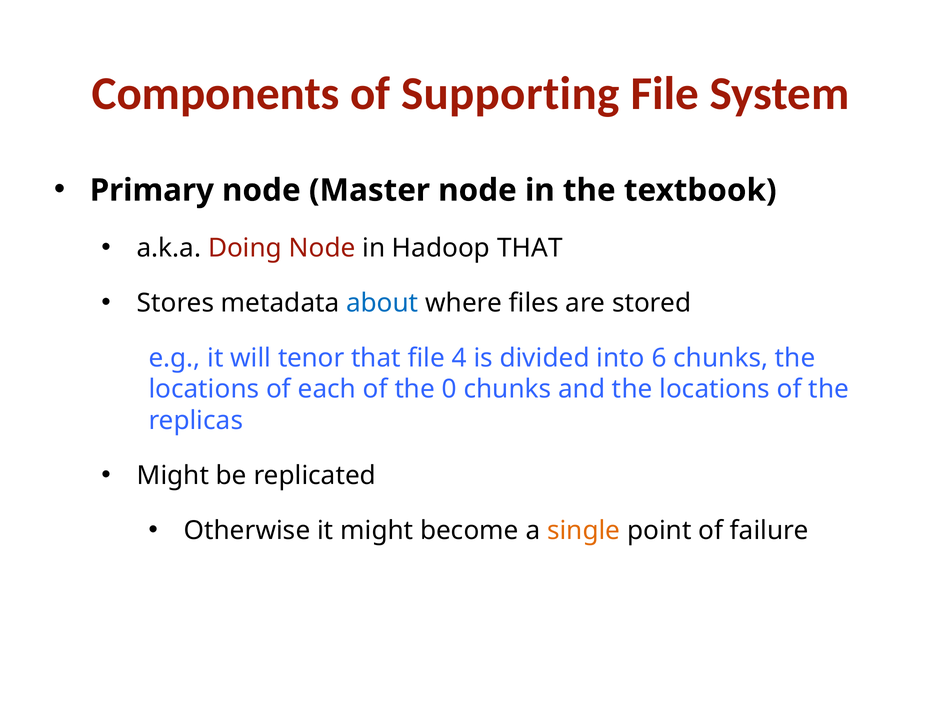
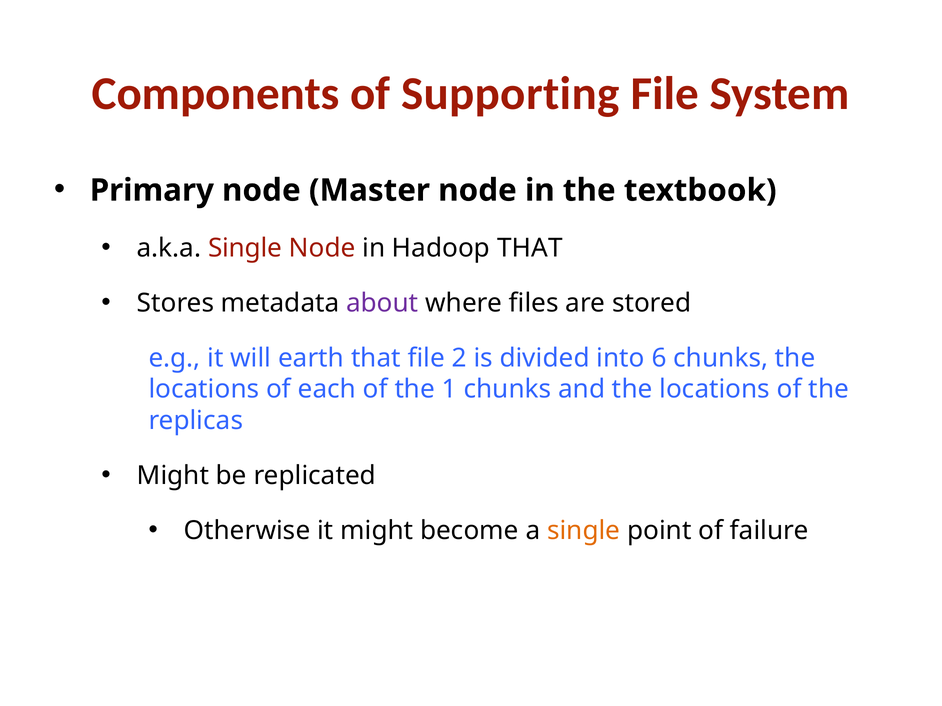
a.k.a Doing: Doing -> Single
about colour: blue -> purple
tenor: tenor -> earth
4: 4 -> 2
0: 0 -> 1
